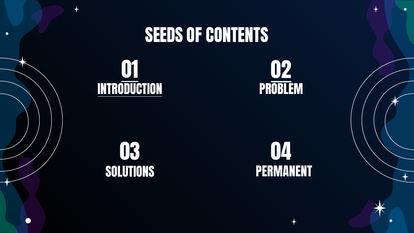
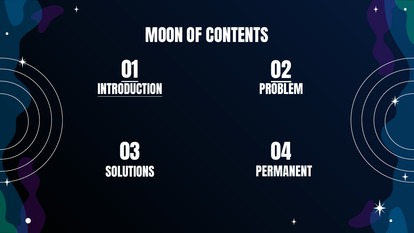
SEEDS: SEEDS -> MOON
